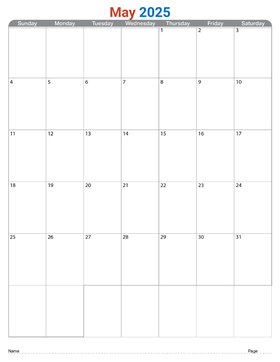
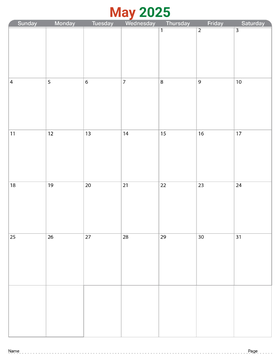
2025 colour: blue -> green
